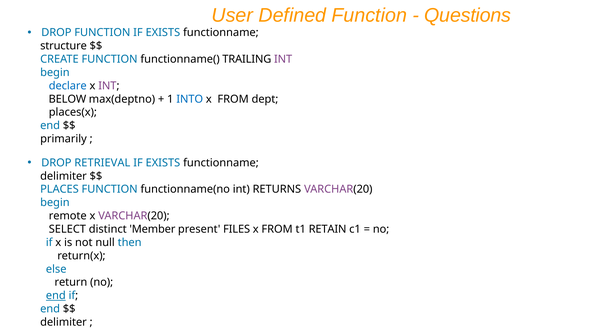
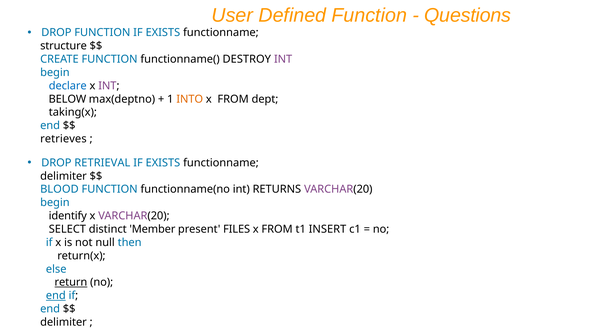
TRAILING: TRAILING -> DESTROY
INTO colour: blue -> orange
places(x: places(x -> taking(x
primarily: primarily -> retrieves
PLACES: PLACES -> BLOOD
remote: remote -> identify
RETAIN: RETAIN -> INSERT
return underline: none -> present
